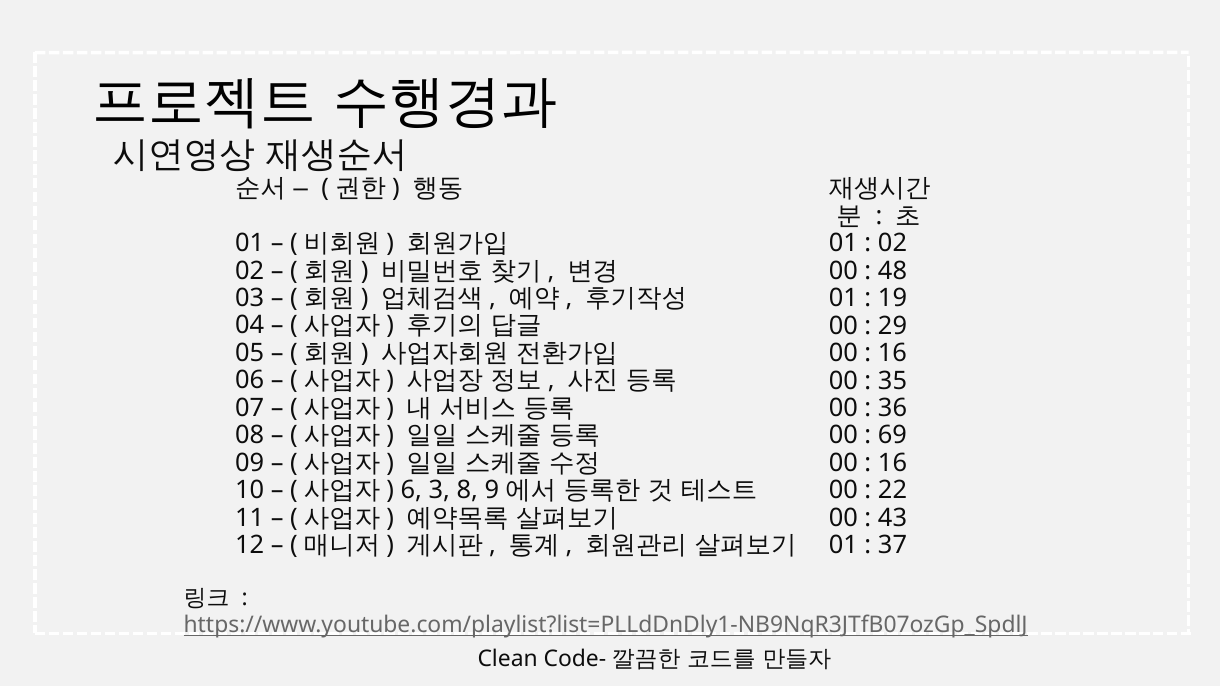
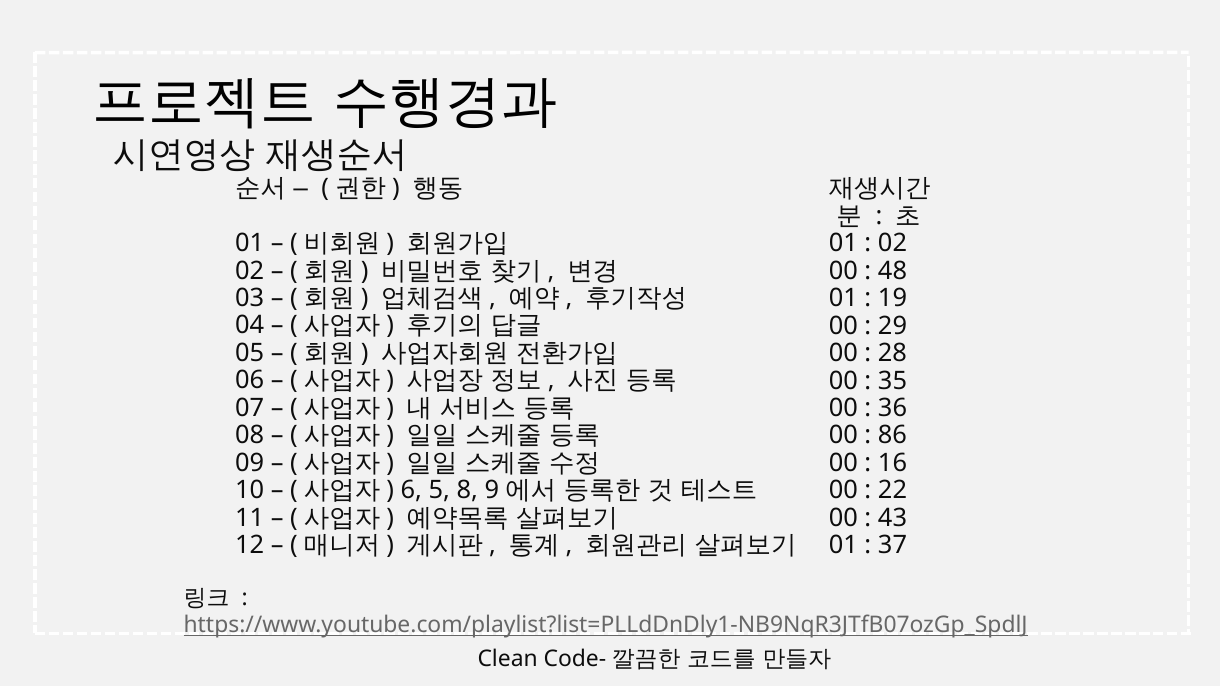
16 at (892, 353): 16 -> 28
69: 69 -> 86
3: 3 -> 5
